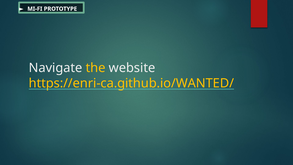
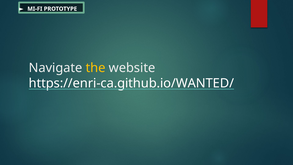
https://enri-ca.github.io/WANTED/ colour: yellow -> white
